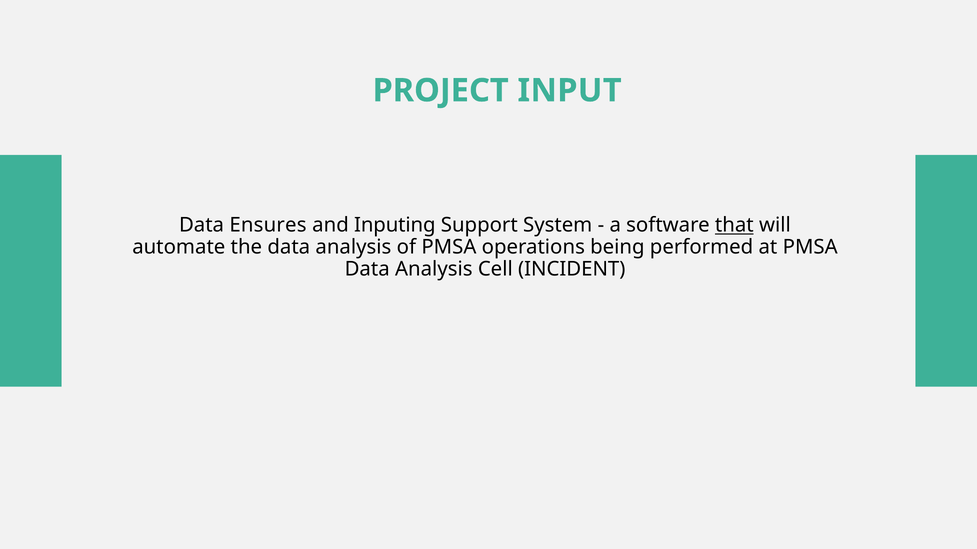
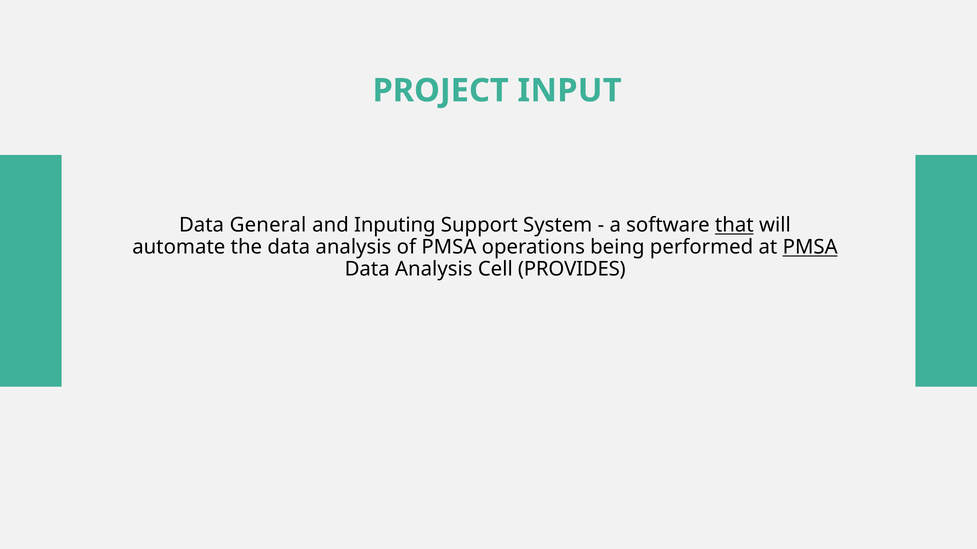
Ensures: Ensures -> General
PMSA at (810, 247) underline: none -> present
INCIDENT: INCIDENT -> PROVIDES
